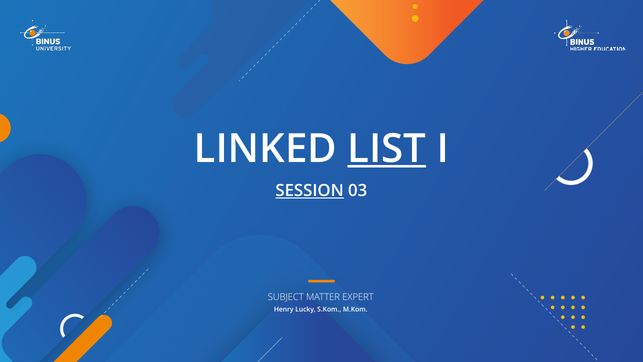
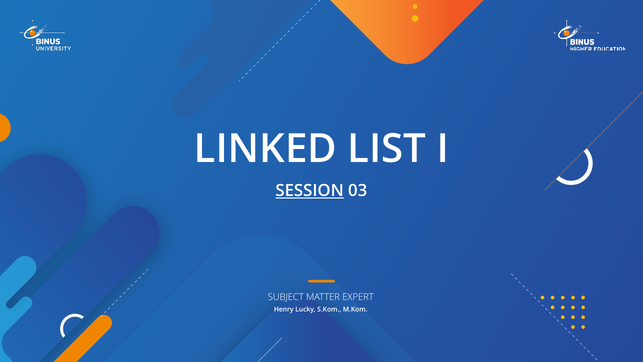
LIST underline: present -> none
